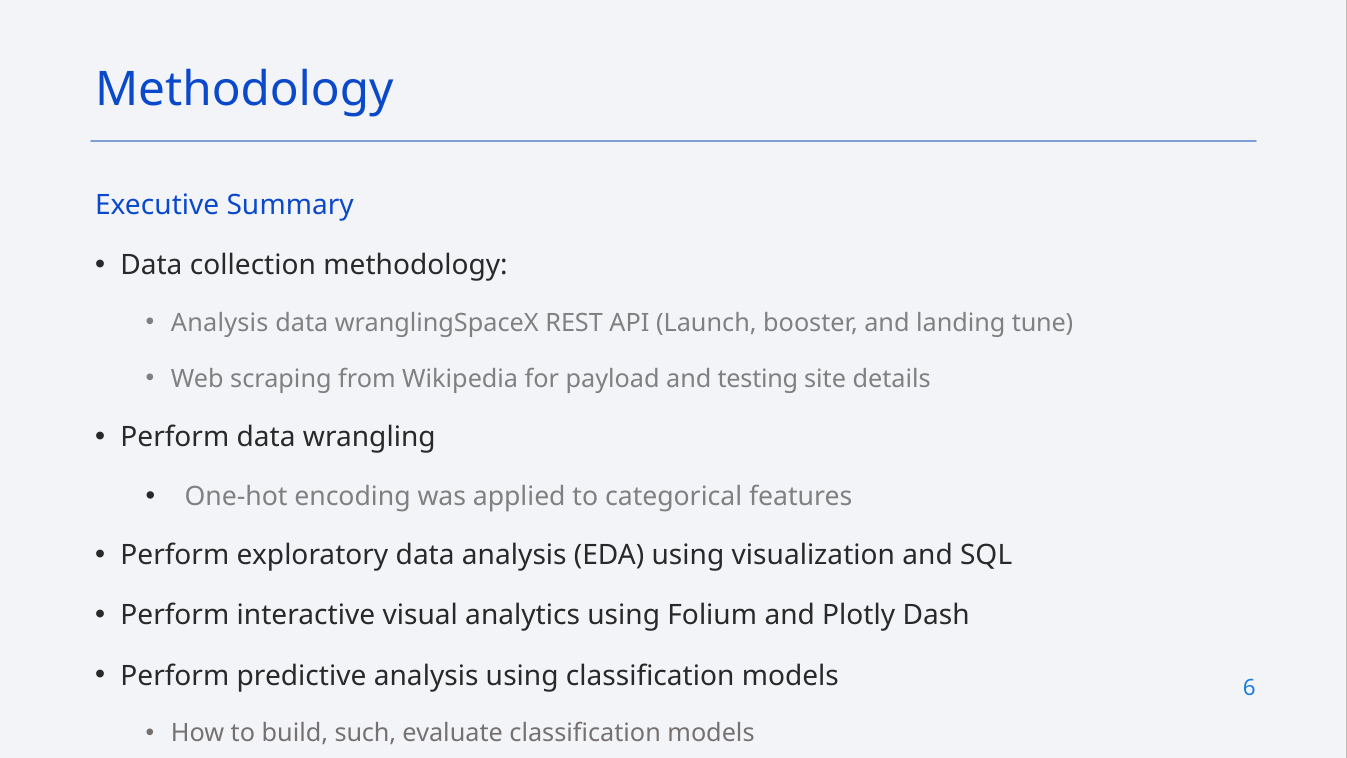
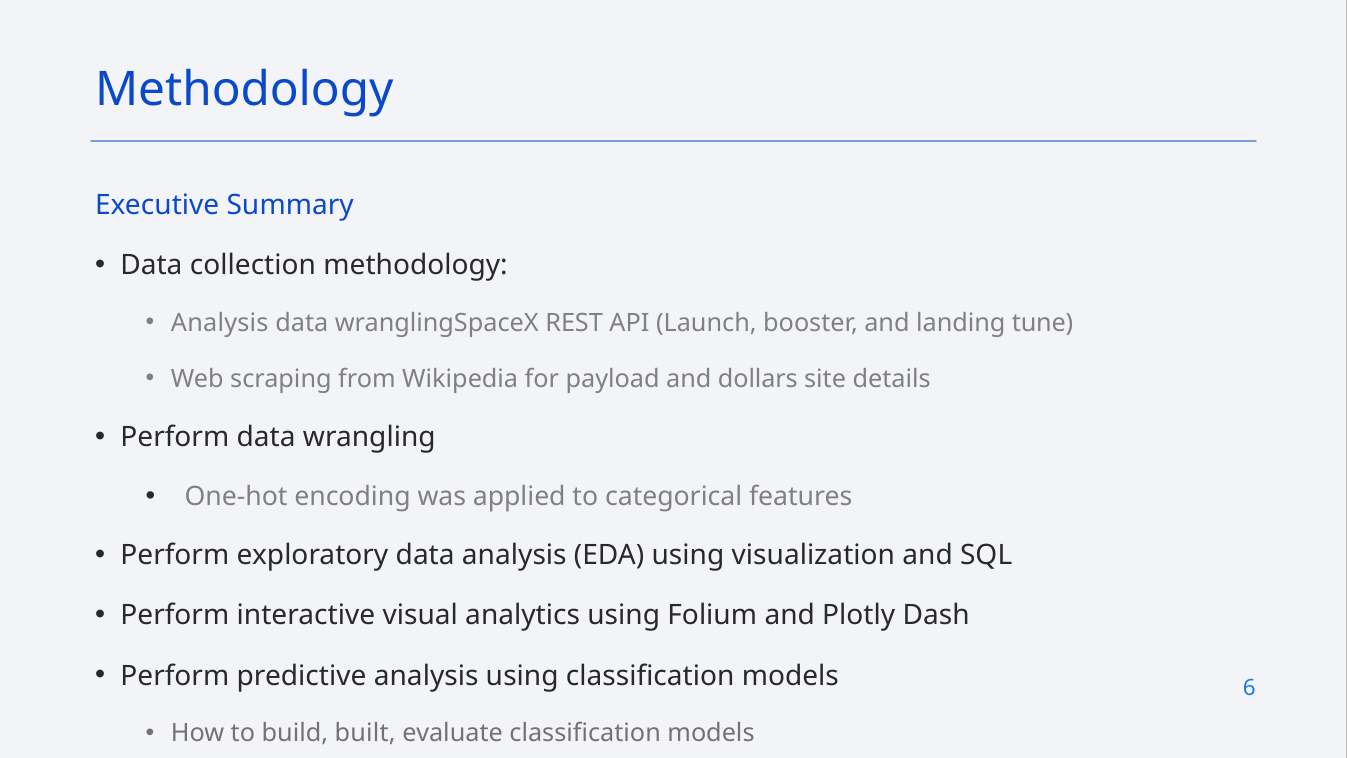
testing: testing -> dollars
such: such -> built
